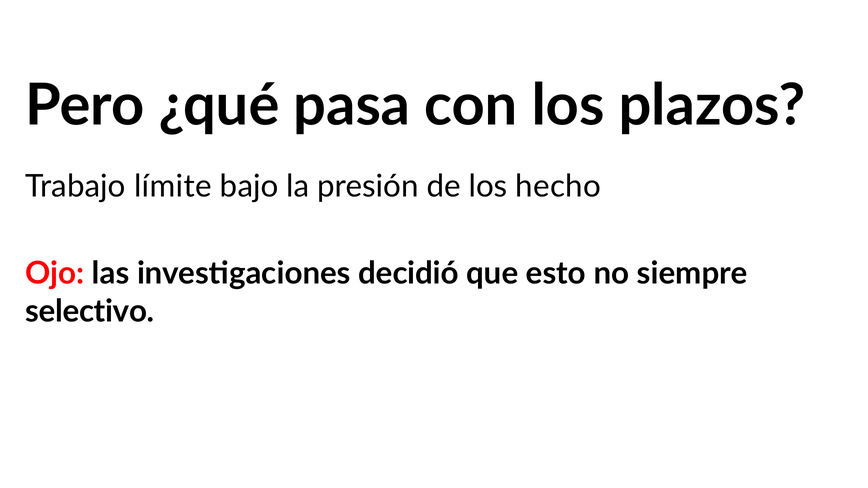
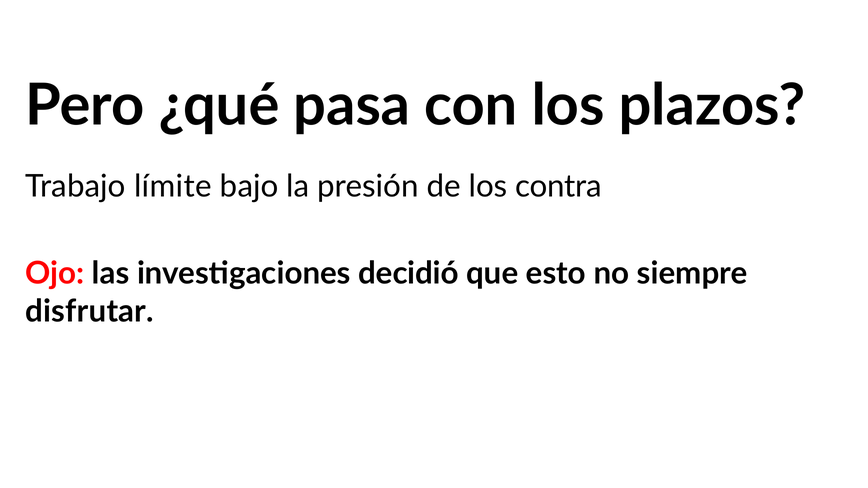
hecho: hecho -> contra
selectivo: selectivo -> disfrutar
